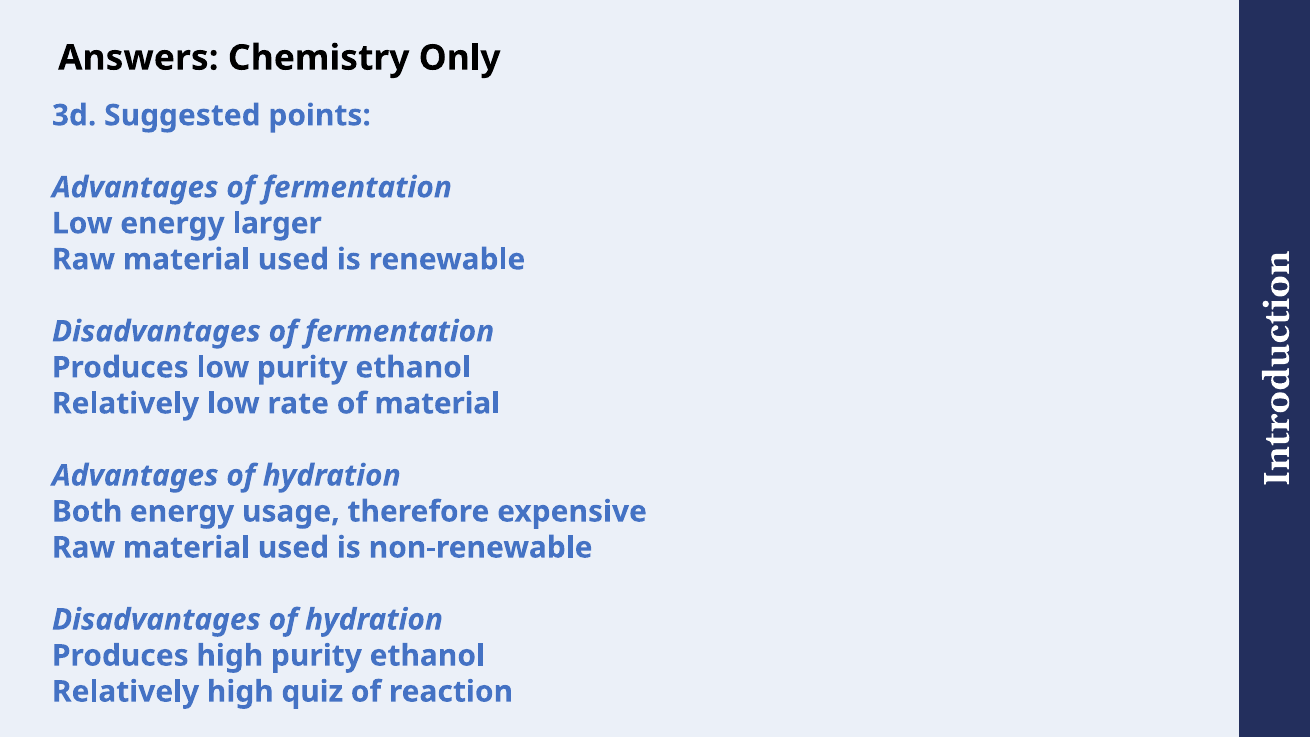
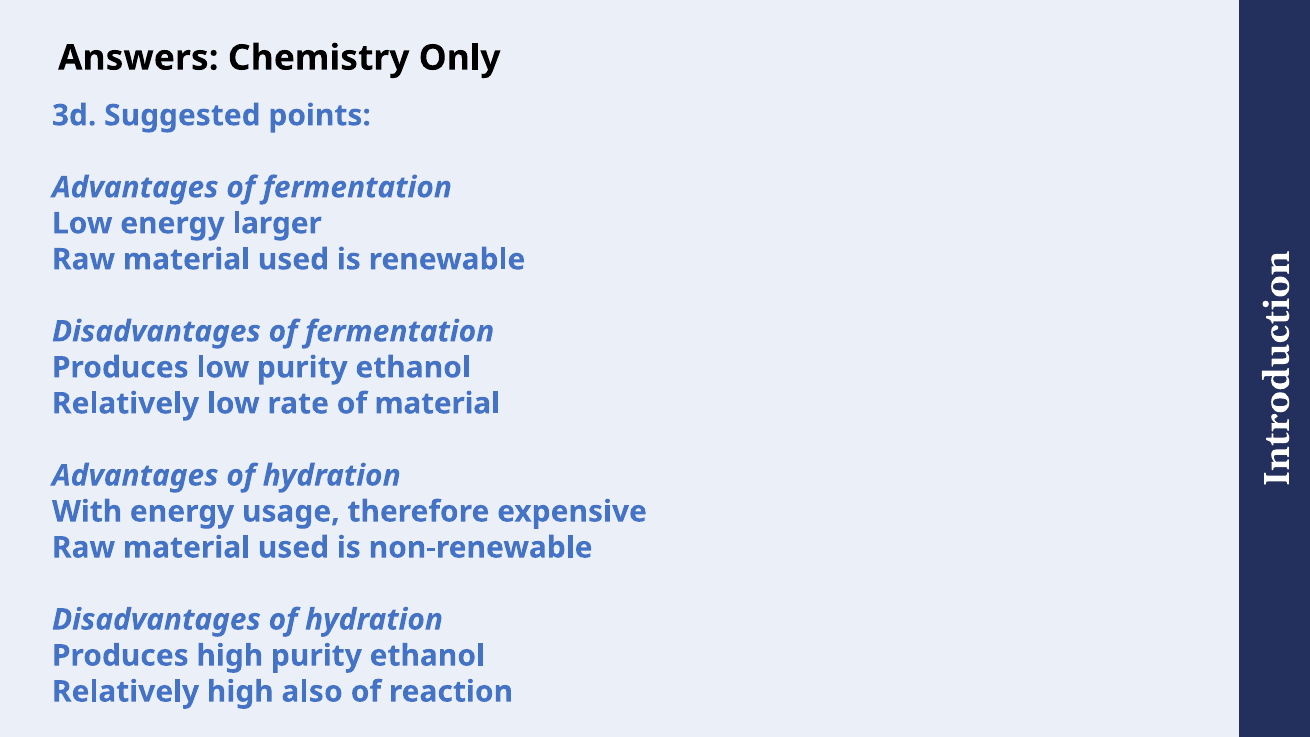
Both: Both -> With
quiz: quiz -> also
